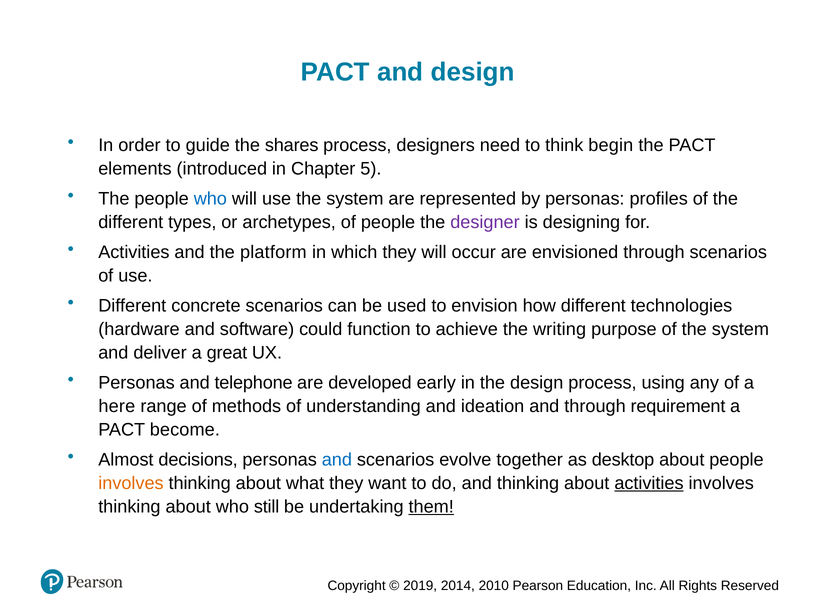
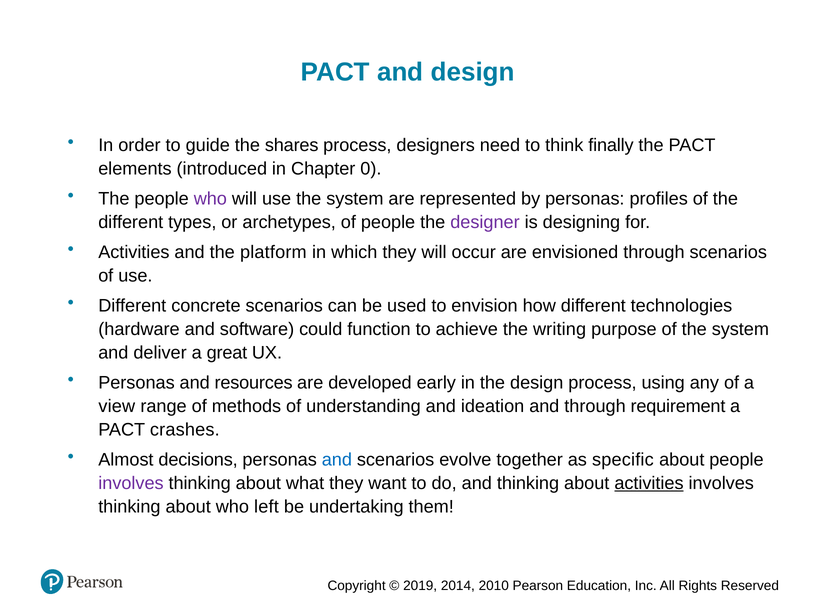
begin: begin -> finally
5: 5 -> 0
who at (210, 199) colour: blue -> purple
telephone: telephone -> resources
here: here -> view
become: become -> crashes
desktop: desktop -> specific
involves at (131, 483) colour: orange -> purple
still: still -> left
them underline: present -> none
